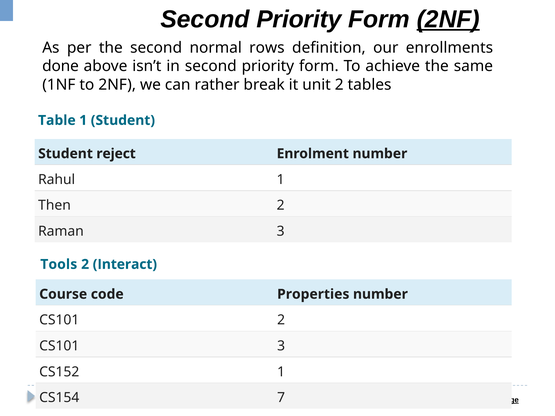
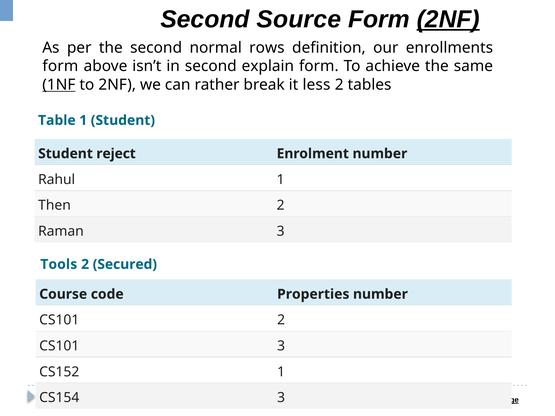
Priority at (299, 19): Priority -> Source
done at (61, 66): done -> form
in second priority: priority -> explain
1NF underline: none -> present
unit: unit -> less
Interact: Interact -> Secured
CS154 7: 7 -> 3
